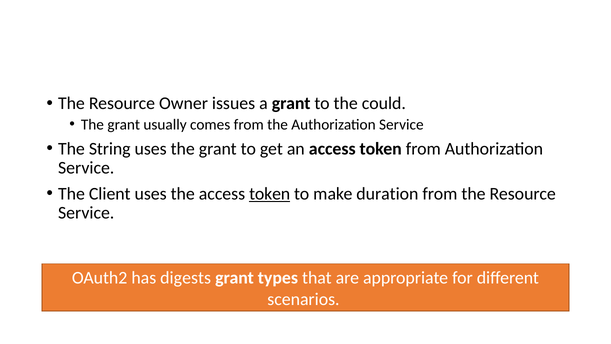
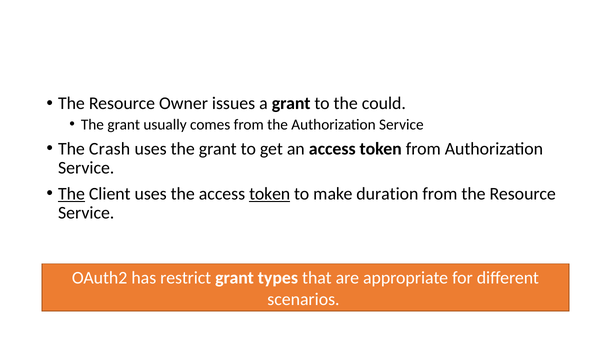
String: String -> Crash
The at (71, 193) underline: none -> present
digests: digests -> restrict
